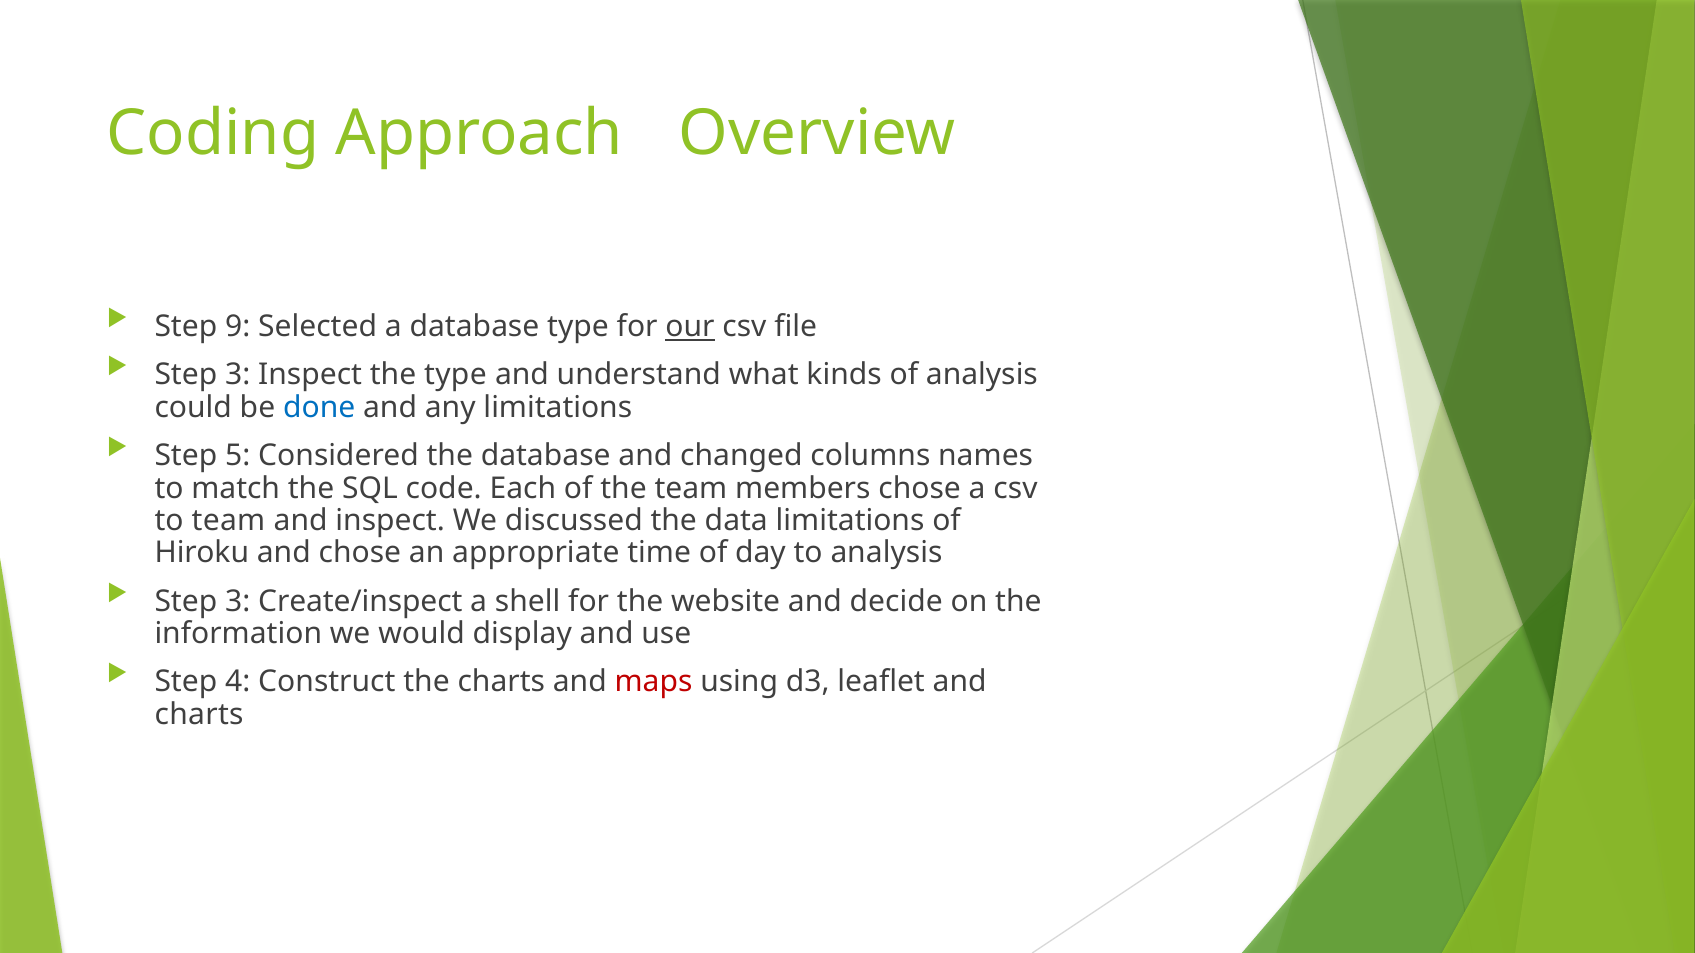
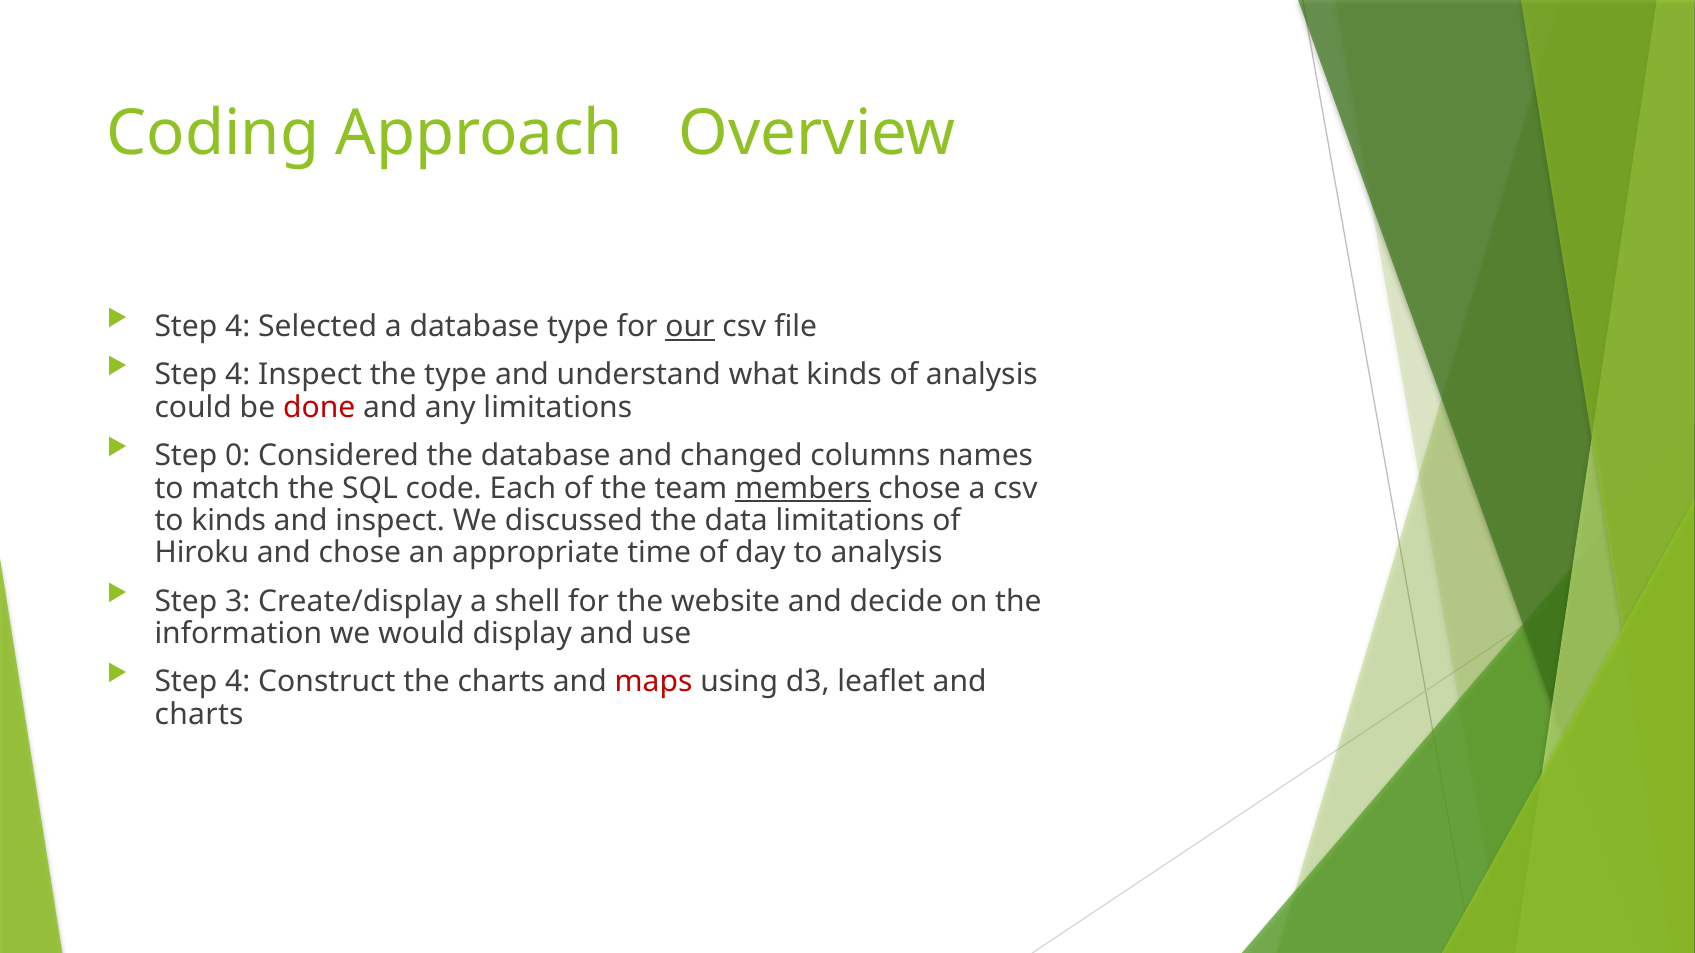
9 at (238, 327): 9 -> 4
3 at (238, 375): 3 -> 4
done colour: blue -> red
5: 5 -> 0
members underline: none -> present
to team: team -> kinds
Create/inspect: Create/inspect -> Create/display
